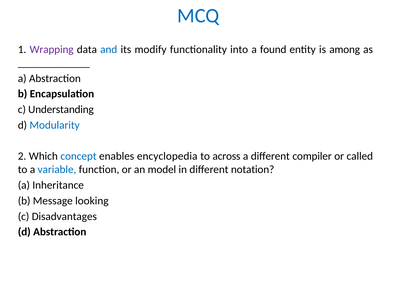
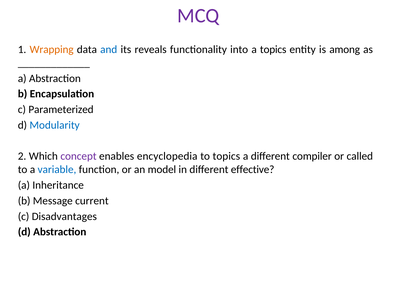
MCQ colour: blue -> purple
Wrapping colour: purple -> orange
modify: modify -> reveals
a found: found -> topics
Understanding: Understanding -> Parameterized
concept colour: blue -> purple
to across: across -> topics
notation: notation -> effective
looking: looking -> current
